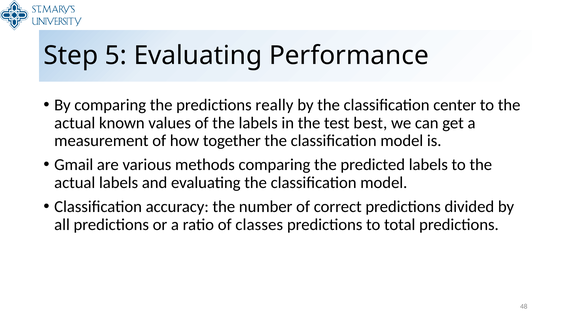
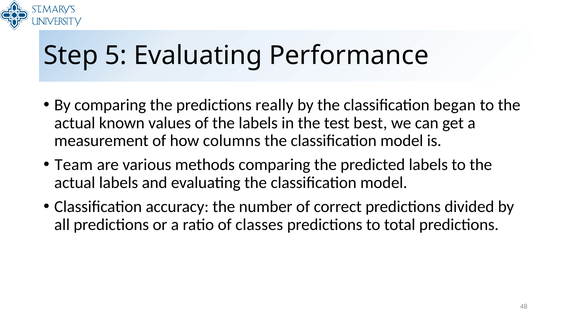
center: center -> began
together: together -> columns
Gmail: Gmail -> Team
